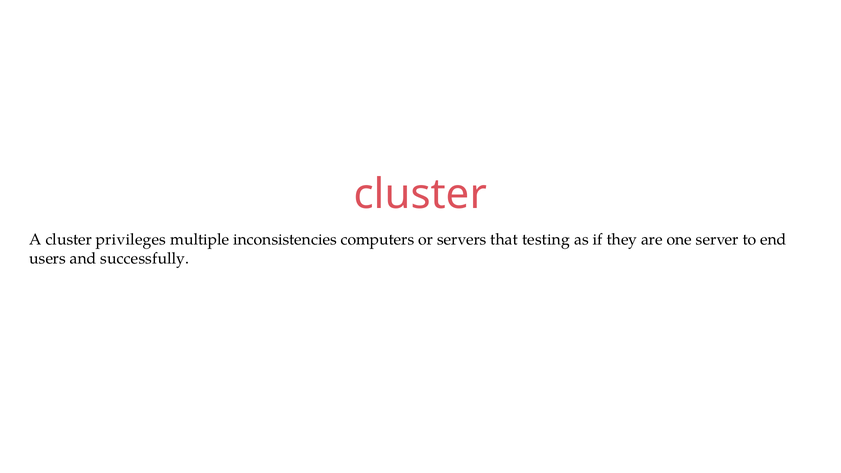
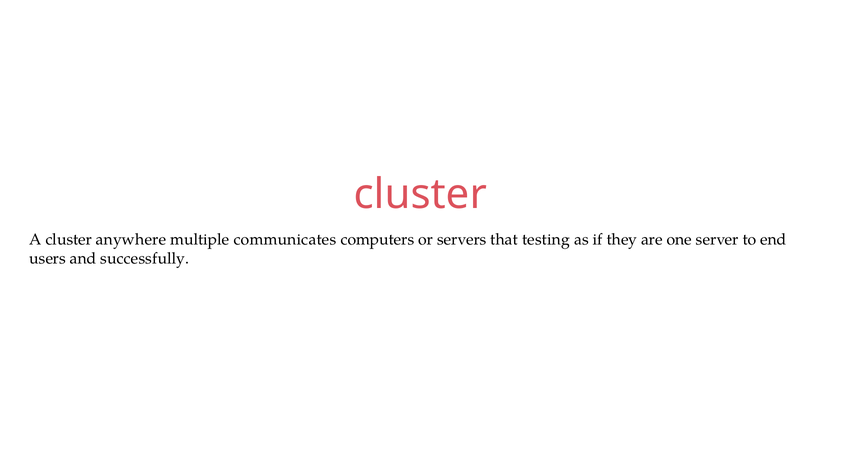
privileges: privileges -> anywhere
inconsistencies: inconsistencies -> communicates
